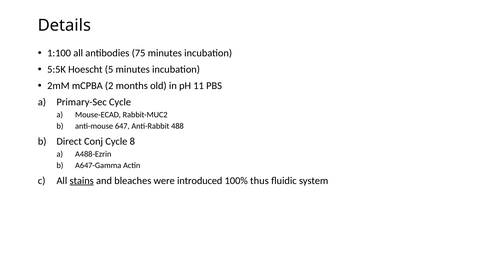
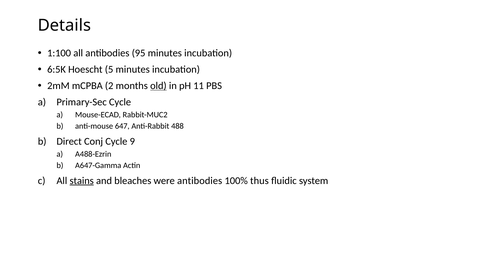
75: 75 -> 95
5:5K: 5:5K -> 6:5K
old underline: none -> present
8: 8 -> 9
were introduced: introduced -> antibodies
